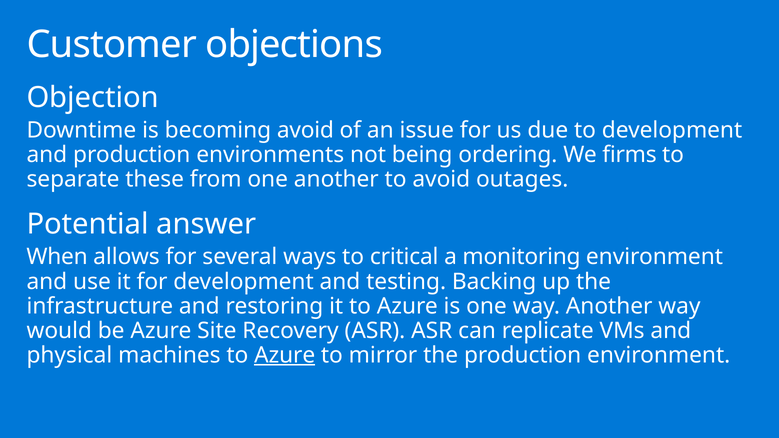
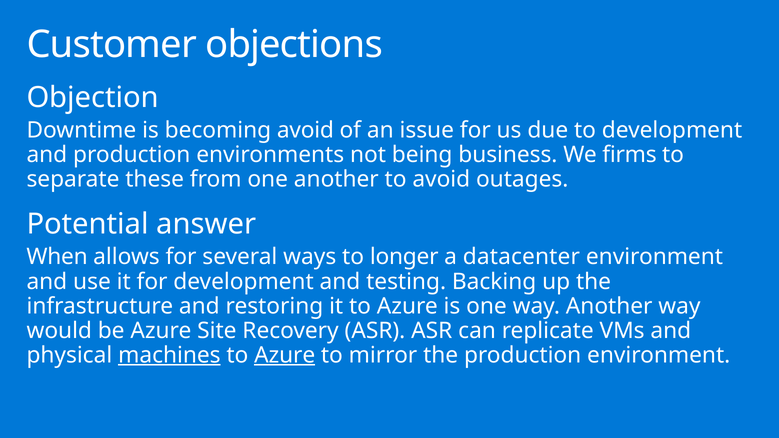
ordering: ordering -> business
critical: critical -> longer
monitoring: monitoring -> datacenter
machines underline: none -> present
